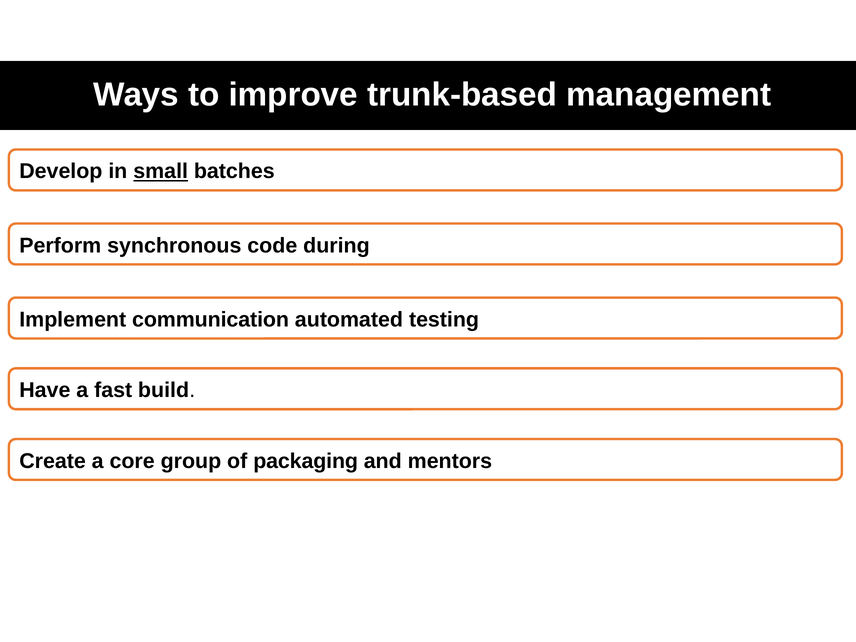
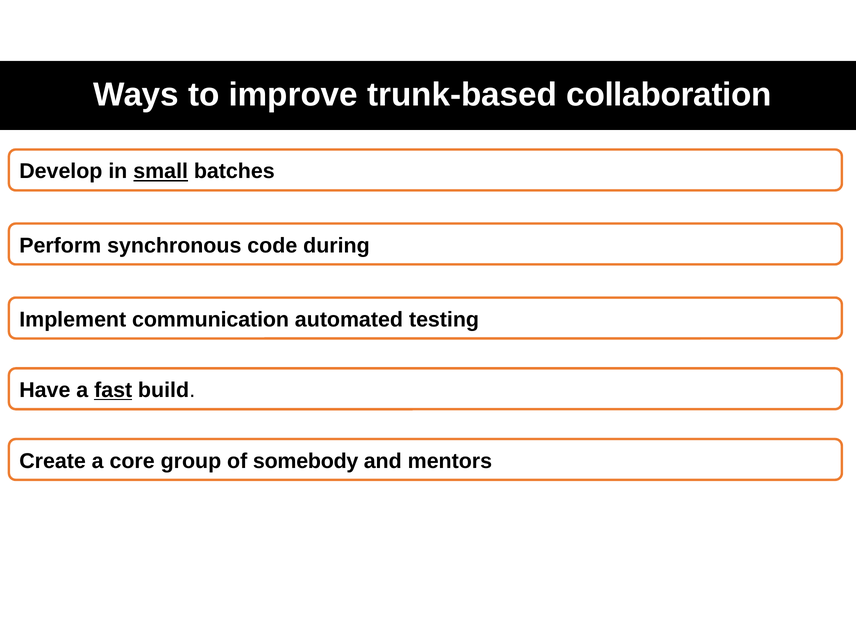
management: management -> collaboration
fast underline: none -> present
packaging: packaging -> somebody
